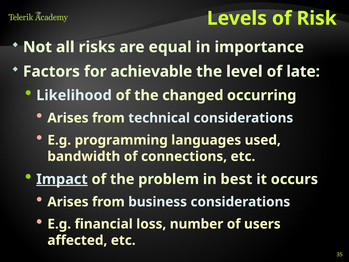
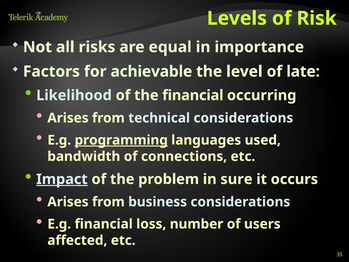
the changed: changed -> financial
programming underline: none -> present
best: best -> sure
